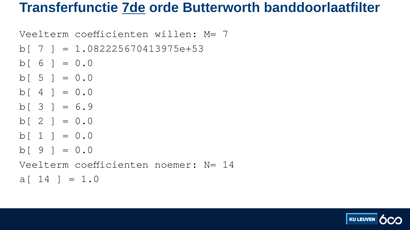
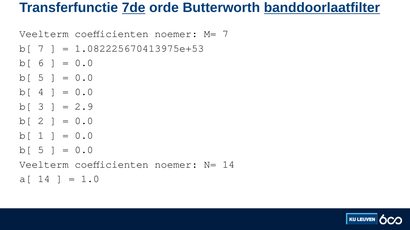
banddoorlaatfilter underline: none -> present
willen at (176, 34): willen -> noemer
6.9: 6.9 -> 2.9
9 at (41, 150): 9 -> 5
